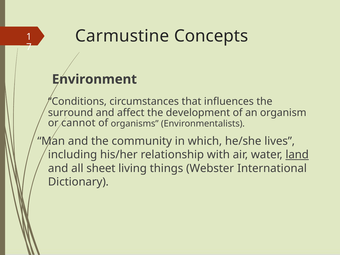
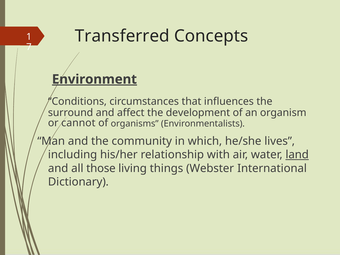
Carmustine: Carmustine -> Transferred
Environment underline: none -> present
sheet: sheet -> those
